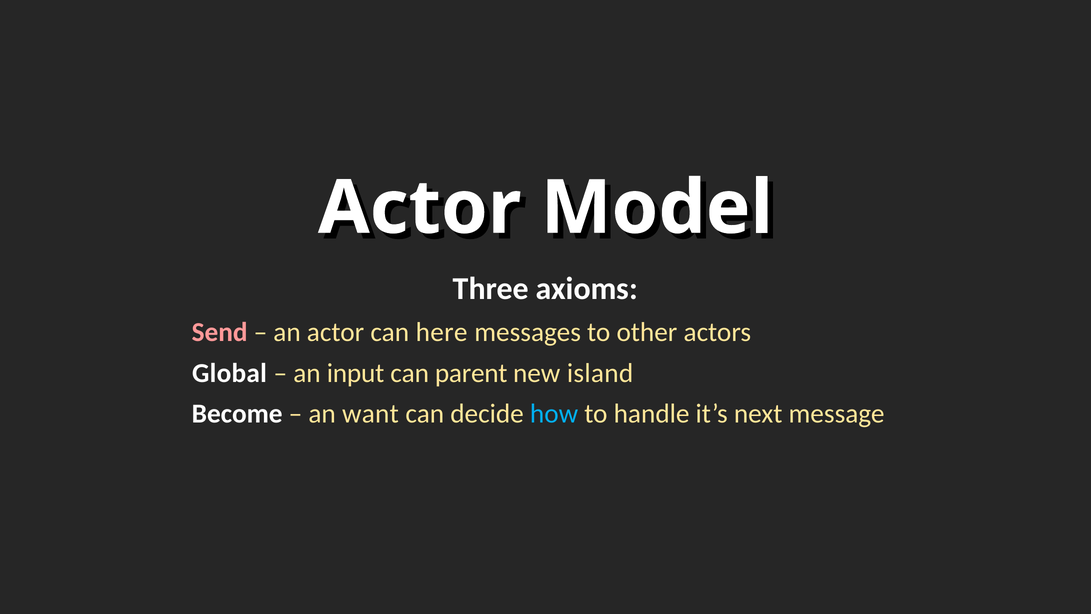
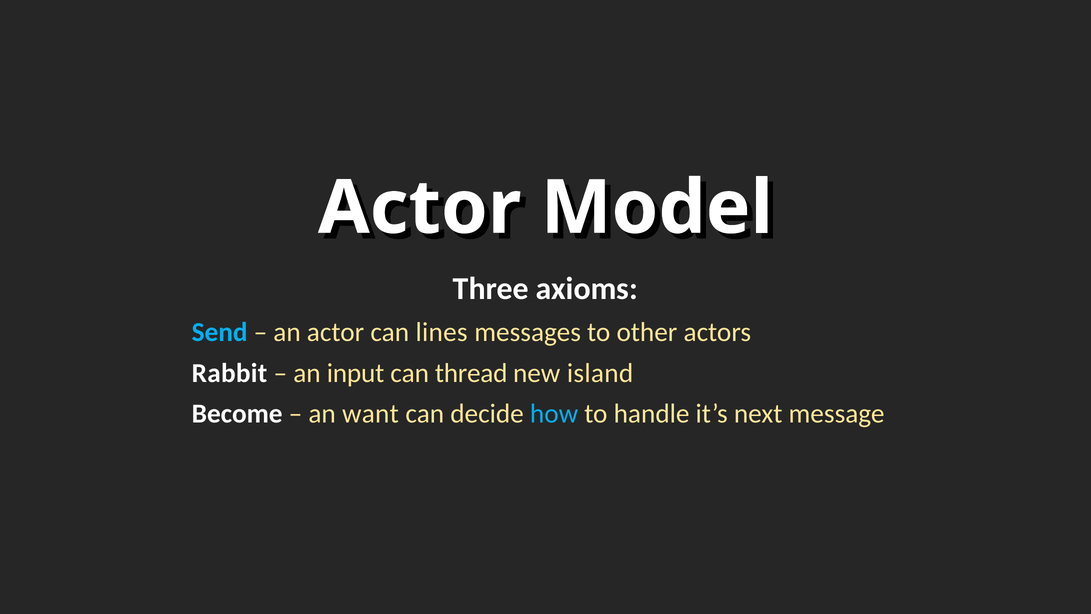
Send colour: pink -> light blue
here: here -> lines
Global: Global -> Rabbit
parent: parent -> thread
